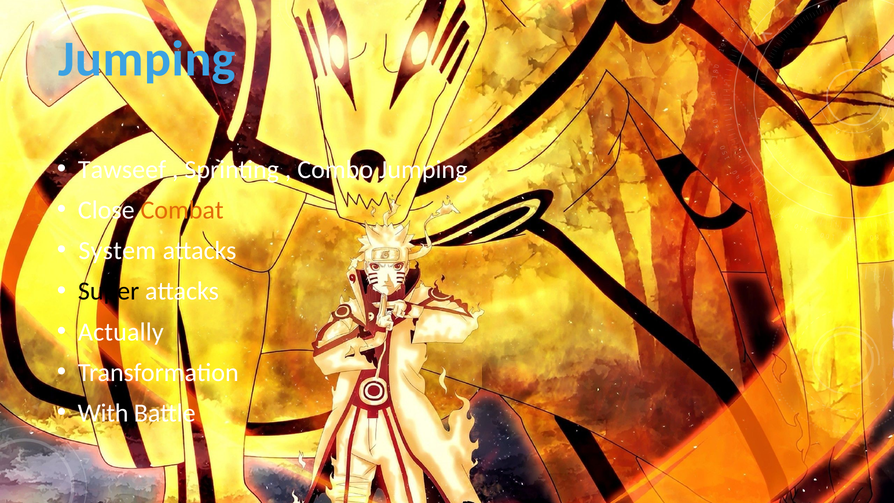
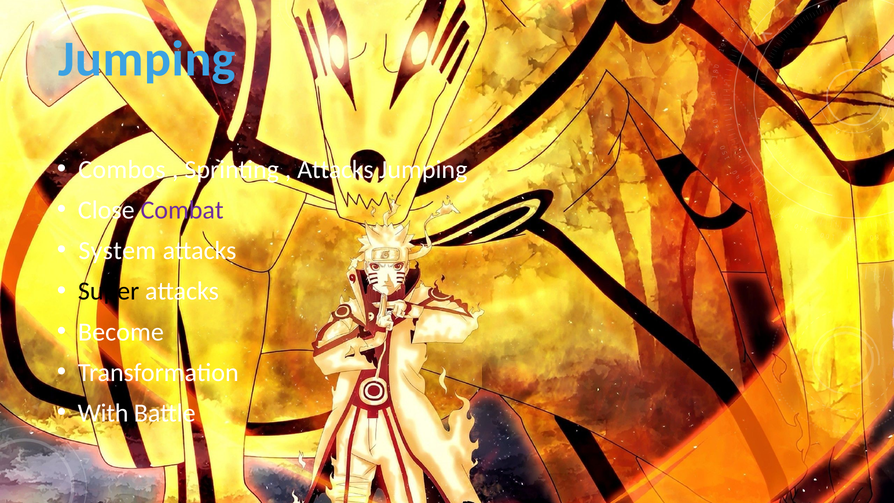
Tawseef: Tawseef -> Combos
Combo at (335, 169): Combo -> Attacks
Combat colour: orange -> purple
Actually: Actually -> Become
